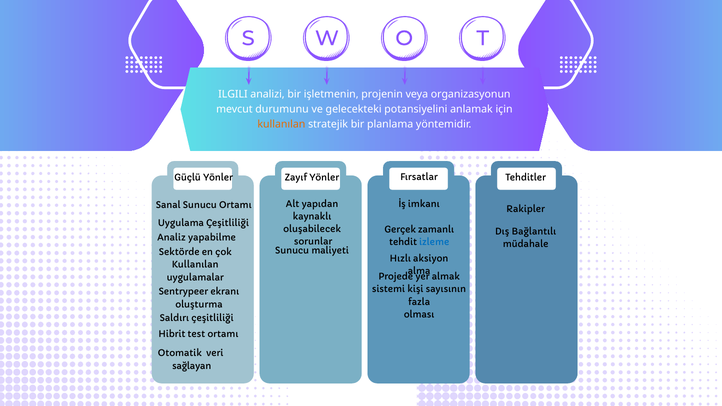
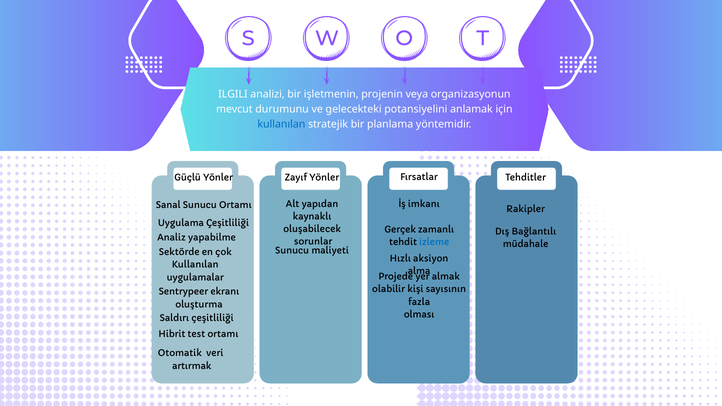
kullanılan at (281, 124) colour: orange -> blue
sistemi: sistemi -> olabilir
sağlayan: sağlayan -> artırmak
